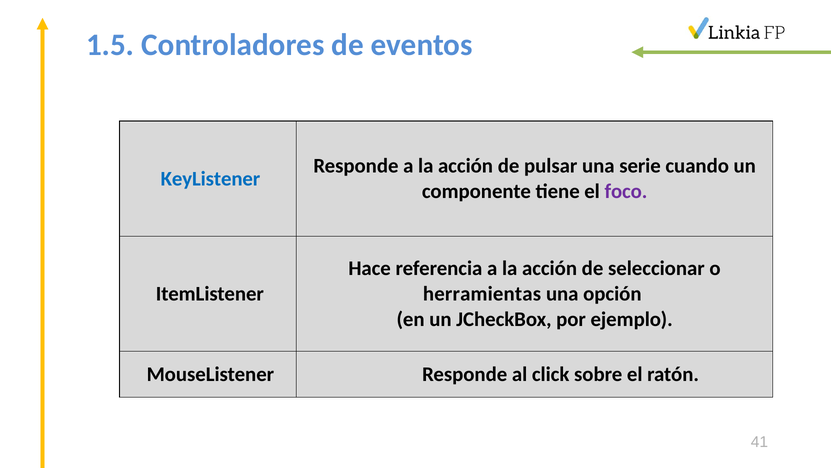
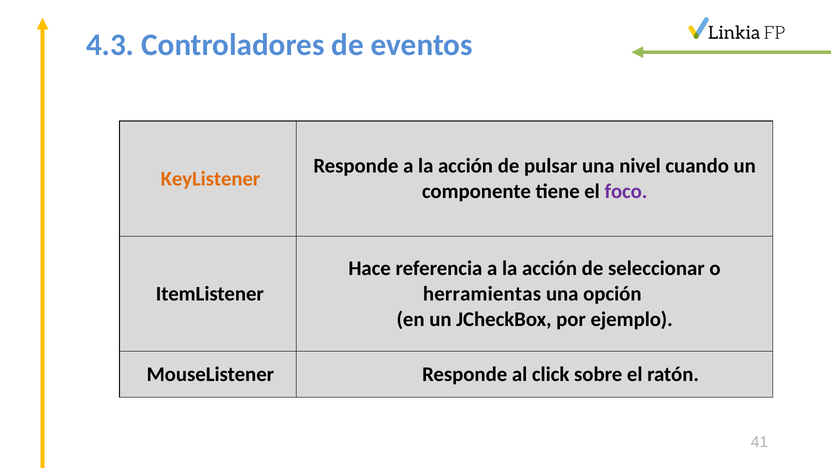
1.5: 1.5 -> 4.3
serie: serie -> nivel
KeyListener colour: blue -> orange
